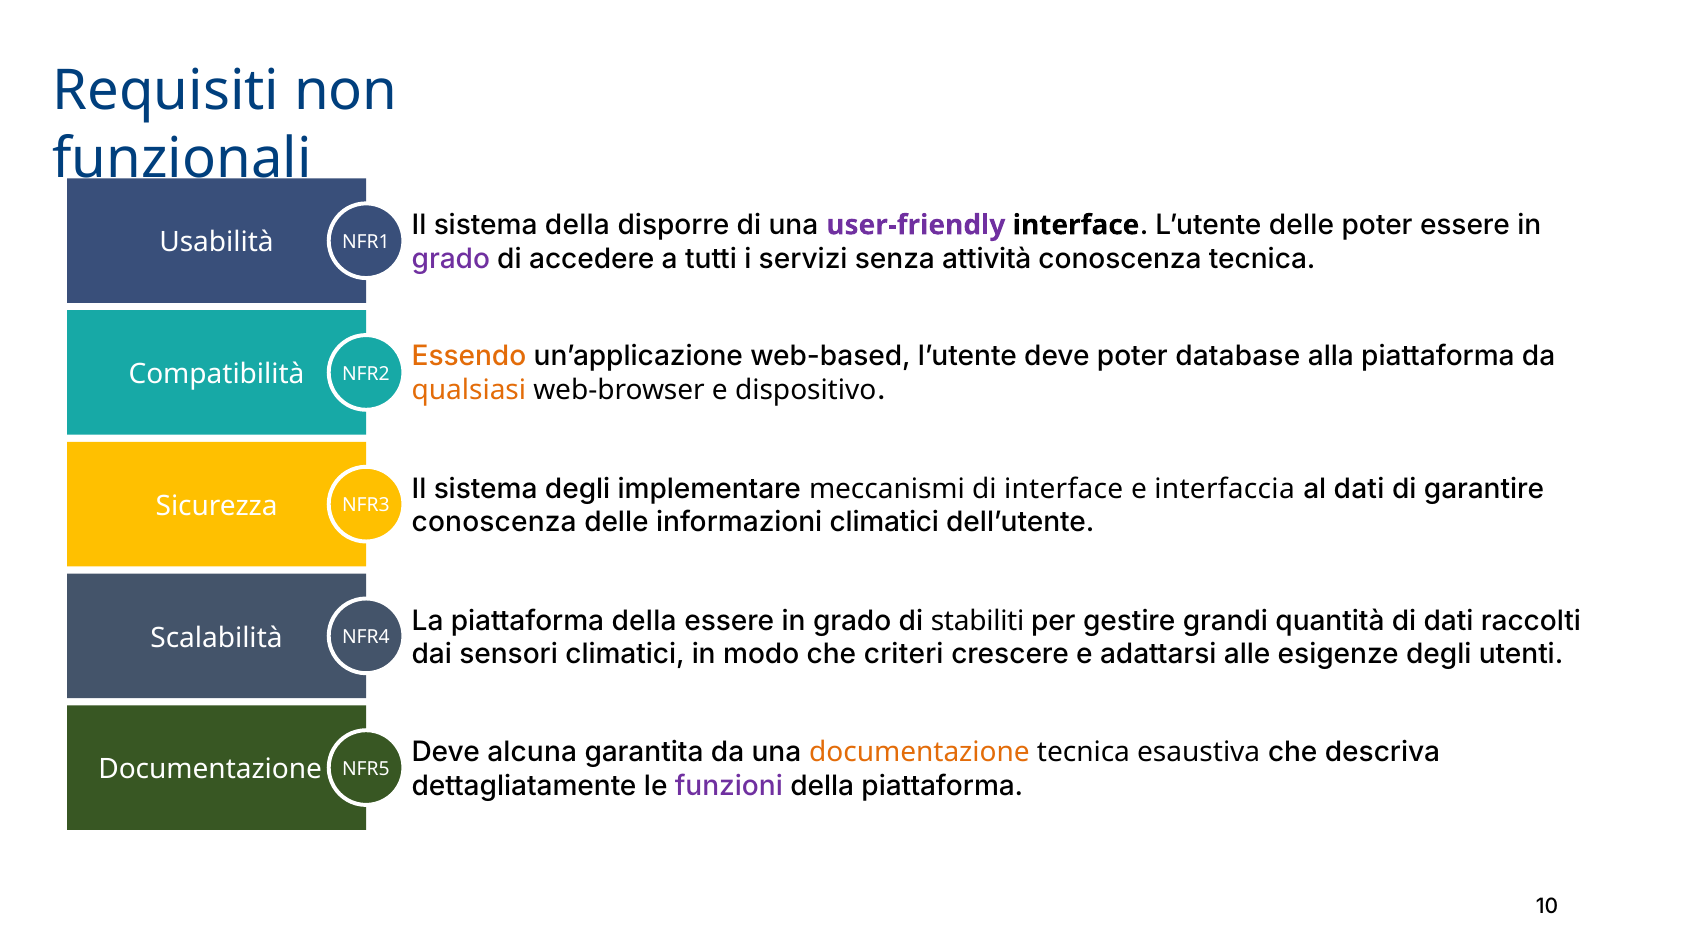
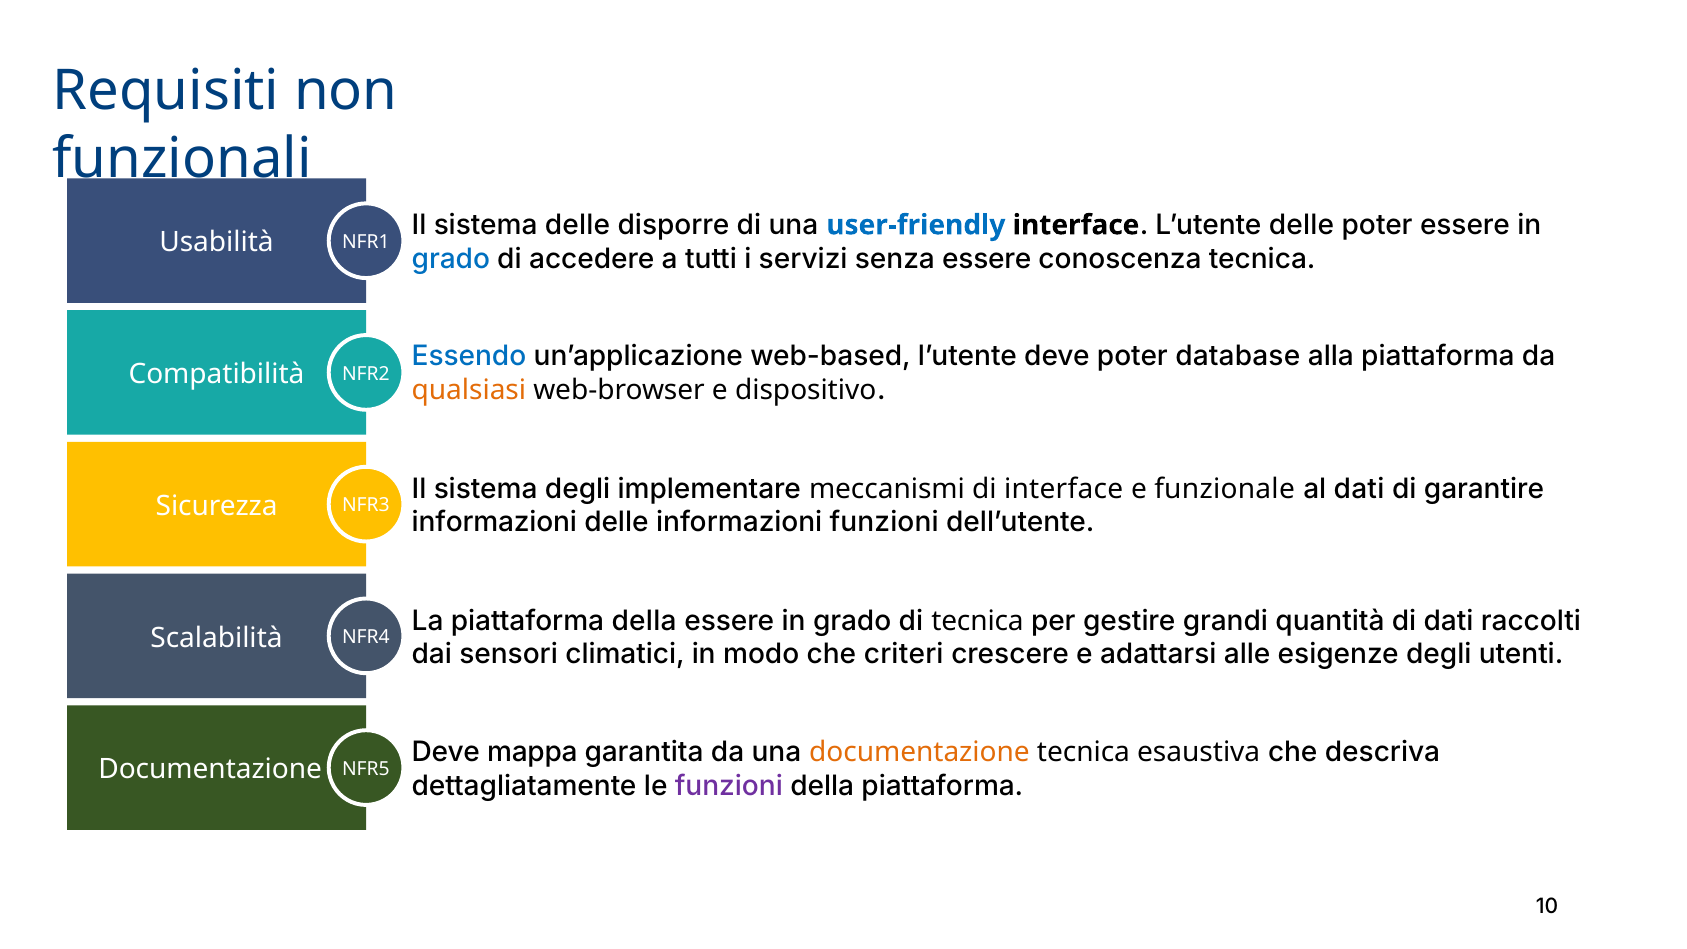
sistema della: della -> delle
user-friendly colour: purple -> blue
grado at (451, 259) colour: purple -> blue
senza attività: attività -> essere
Essendo colour: orange -> blue
interfaccia: interfaccia -> funzionale
conoscenza at (494, 522): conoscenza -> informazioni
informazioni climatici: climatici -> funzioni
di stabiliti: stabiliti -> tecnica
alcuna: alcuna -> mappa
